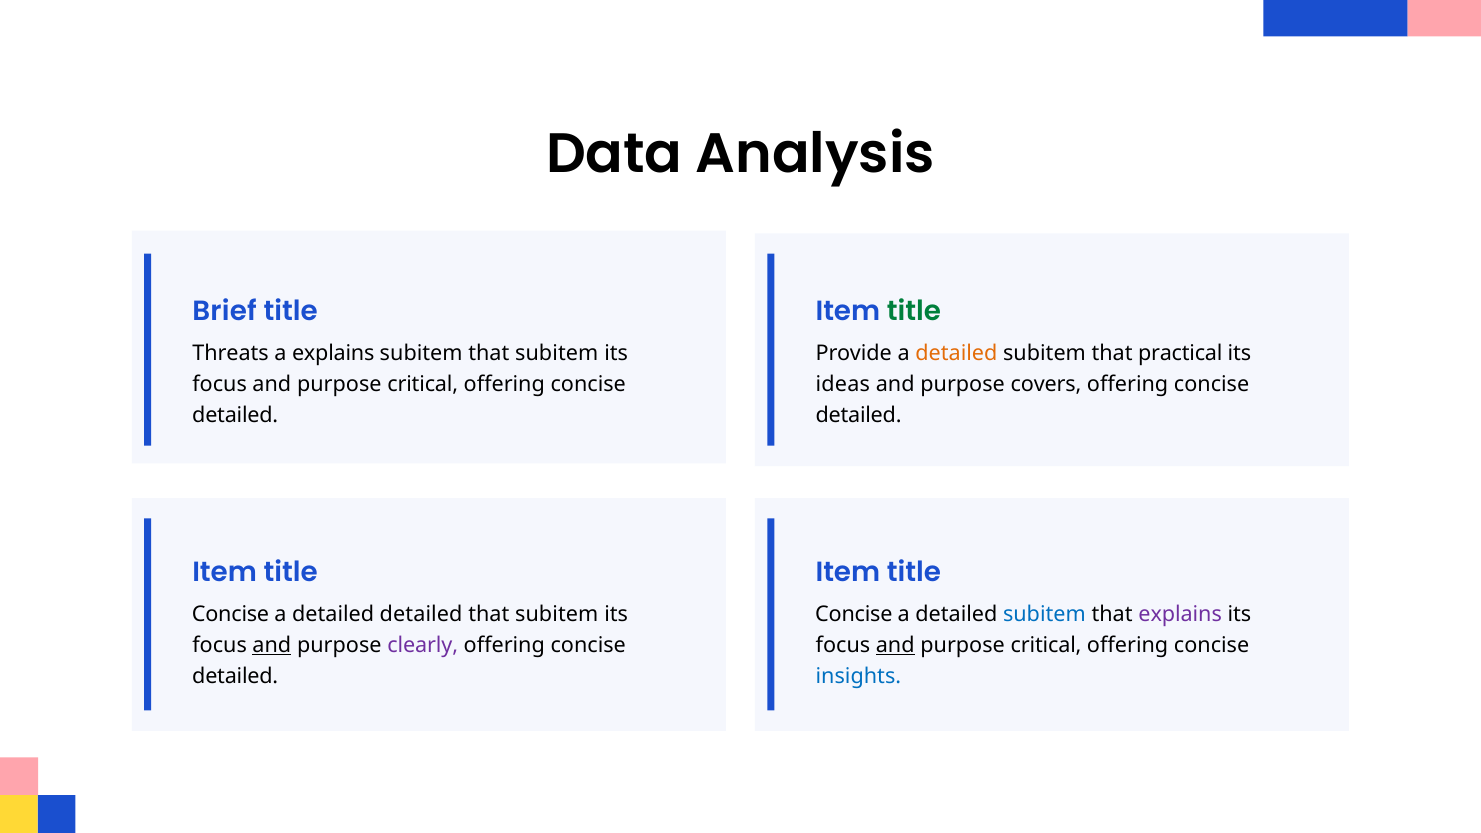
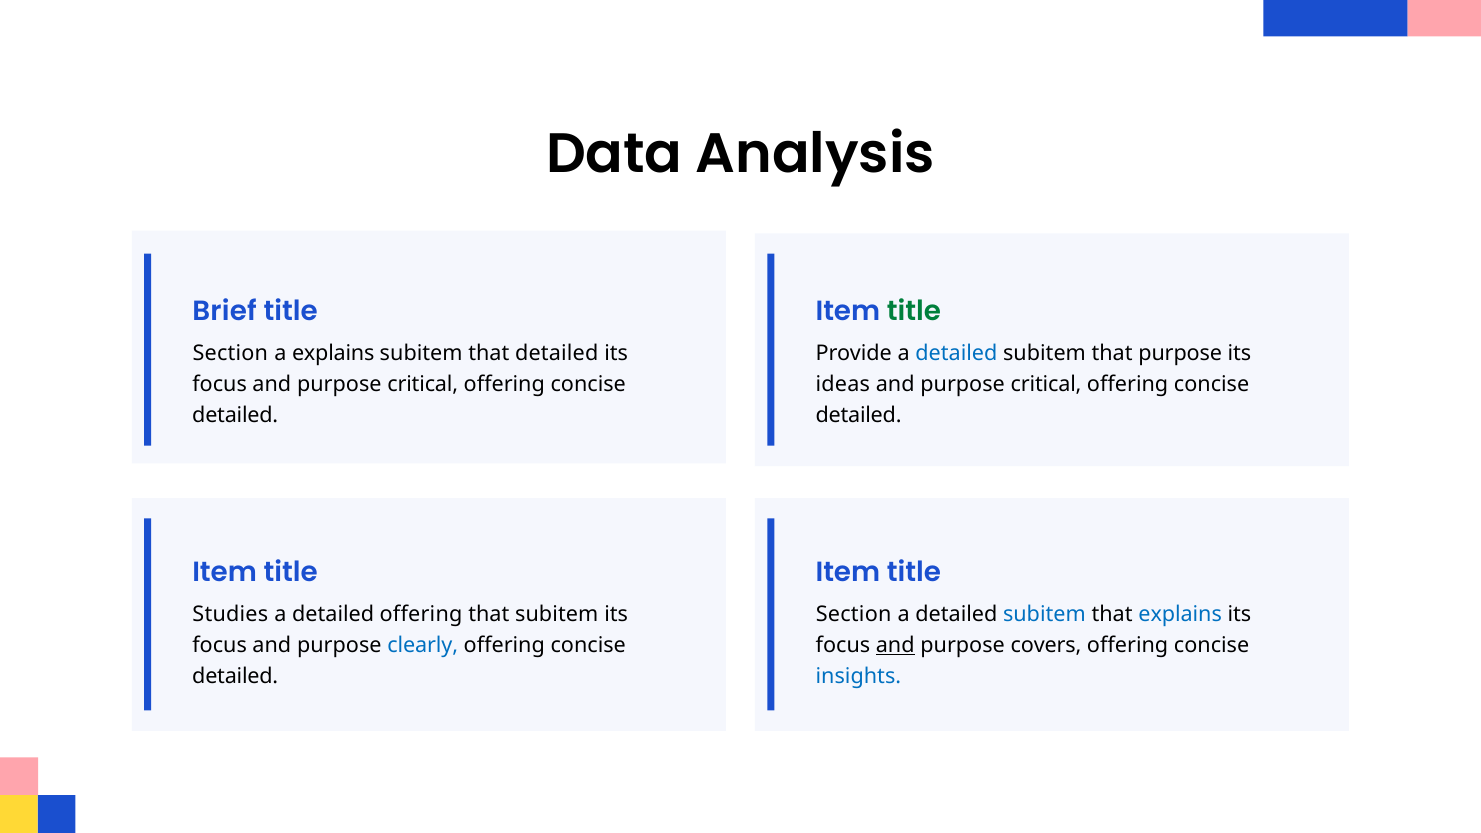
Threats at (230, 353): Threats -> Section
subitem that subitem: subitem -> detailed
detailed at (956, 353) colour: orange -> blue
that practical: practical -> purpose
covers at (1046, 384): covers -> critical
Concise at (231, 614): Concise -> Studies
detailed detailed: detailed -> offering
Concise at (854, 614): Concise -> Section
explains at (1180, 614) colour: purple -> blue
and at (272, 645) underline: present -> none
clearly colour: purple -> blue
critical at (1046, 645): critical -> covers
